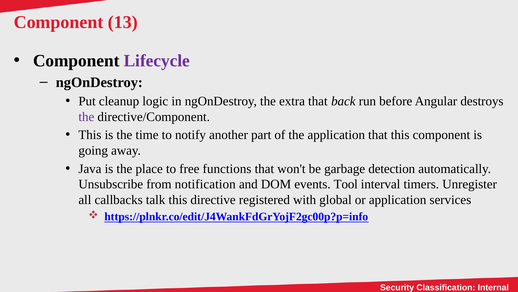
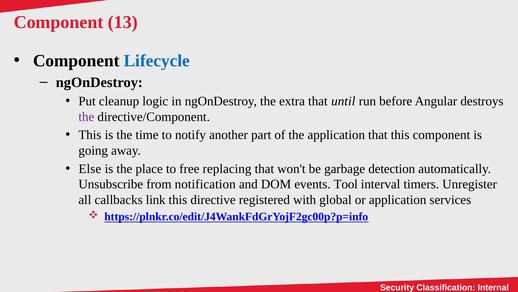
Lifecycle colour: purple -> blue
back: back -> until
Java: Java -> Else
functions: functions -> replacing
talk: talk -> link
